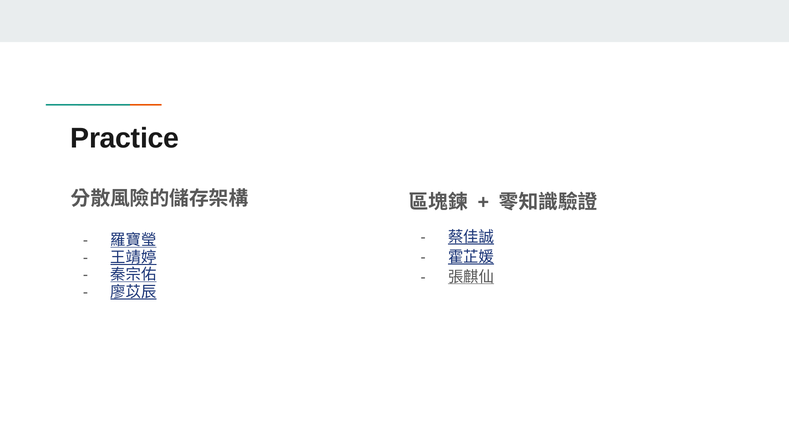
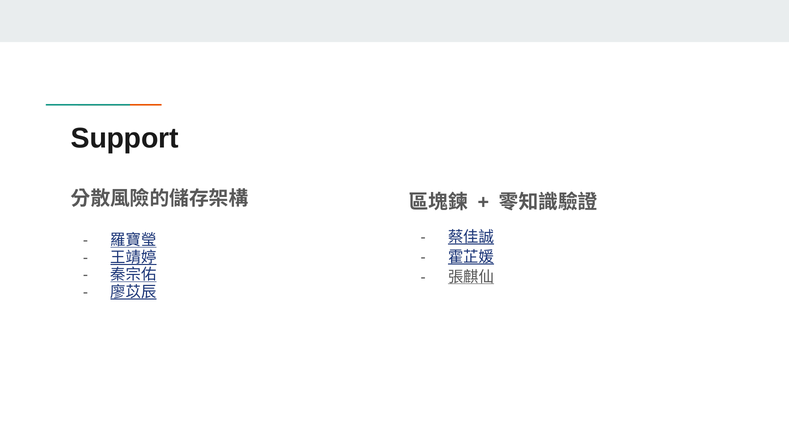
Practice: Practice -> Support
